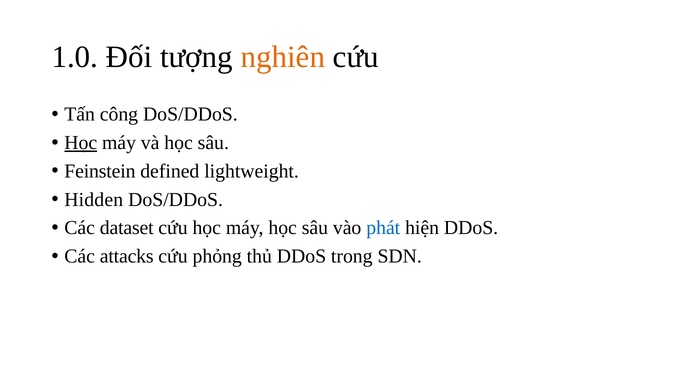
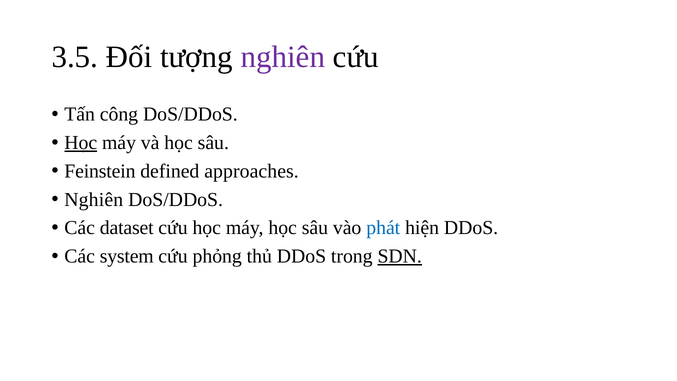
1.0: 1.0 -> 3.5
nghiên at (283, 57) colour: orange -> purple
lightweight: lightweight -> approaches
Hidden at (94, 199): Hidden -> Nghiên
attacks: attacks -> system
SDN underline: none -> present
